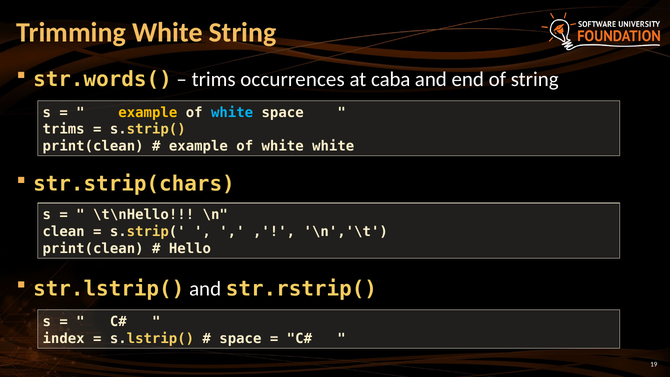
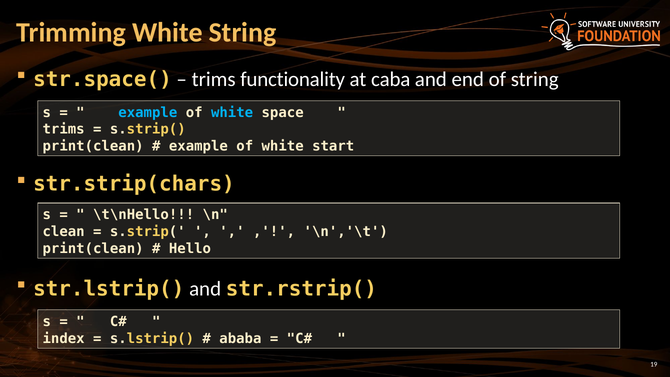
str.words(: str.words( -> str.space(
occurrences: occurrences -> functionality
example at (148, 112) colour: yellow -> light blue
white white: white -> start
space at (240, 338): space -> ababa
